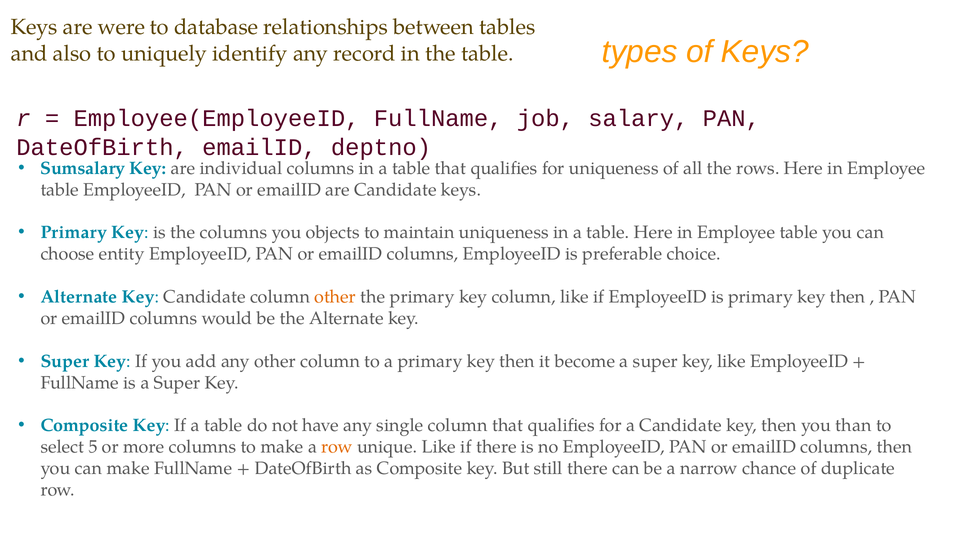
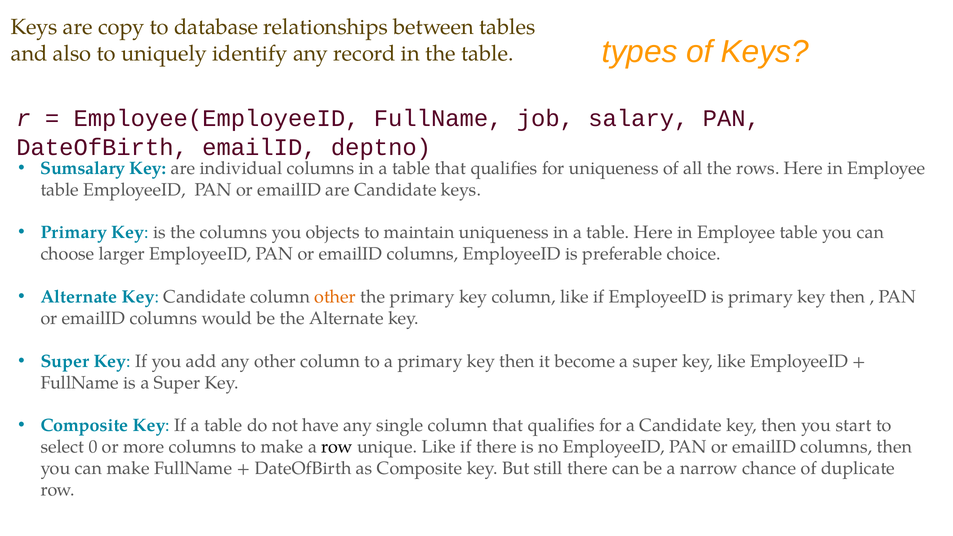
were: were -> copy
entity: entity -> larger
than: than -> start
5: 5 -> 0
row at (337, 447) colour: orange -> black
